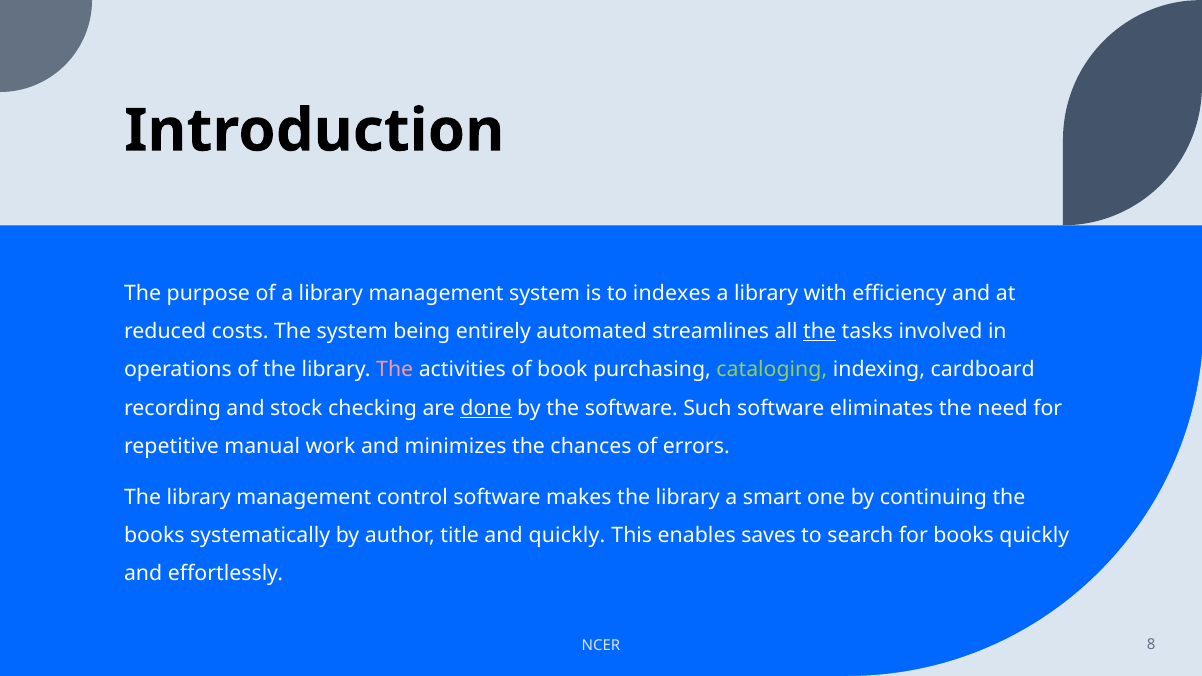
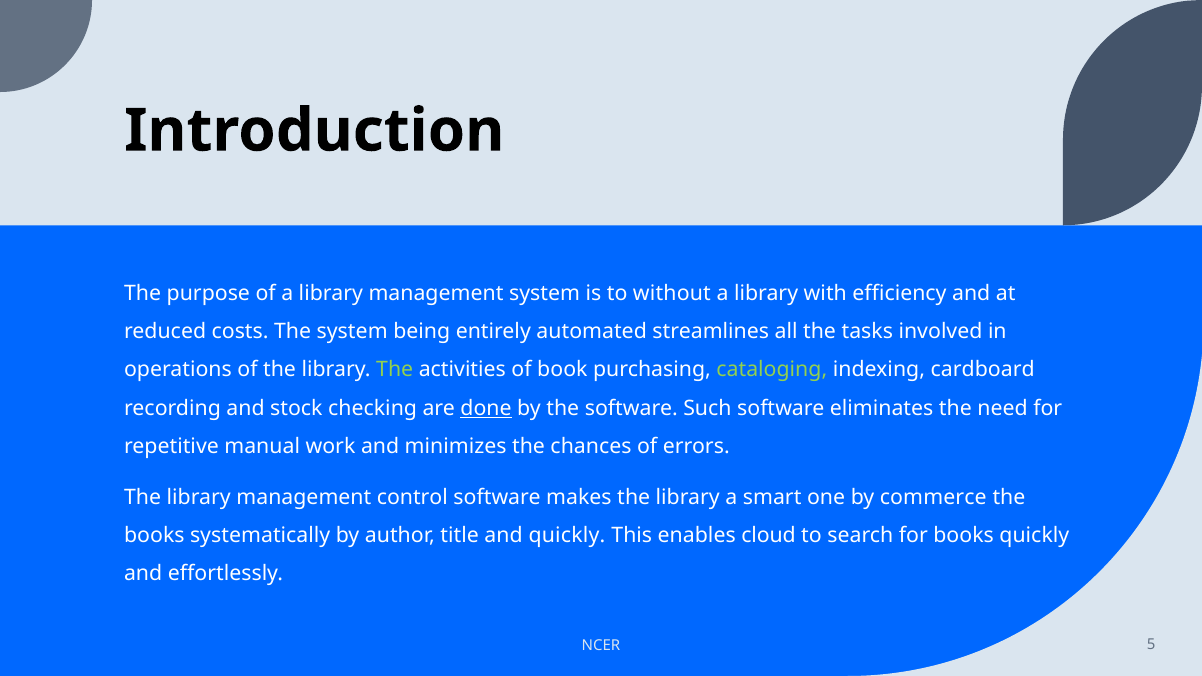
indexes: indexes -> without
the at (820, 331) underline: present -> none
The at (395, 370) colour: pink -> light green
continuing: continuing -> commerce
saves: saves -> cloud
8: 8 -> 5
